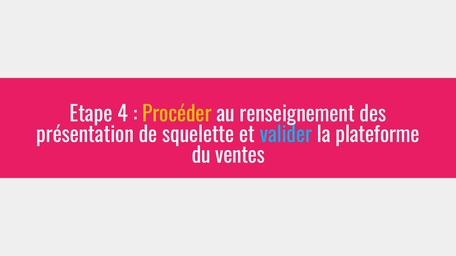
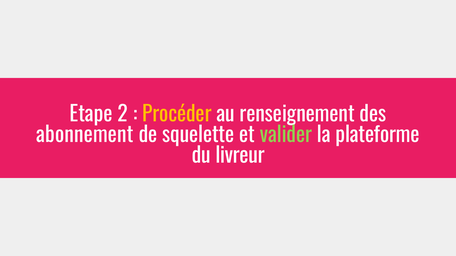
4: 4 -> 2
présentation: présentation -> abonnement
valider colour: light blue -> light green
ventes: ventes -> livreur
